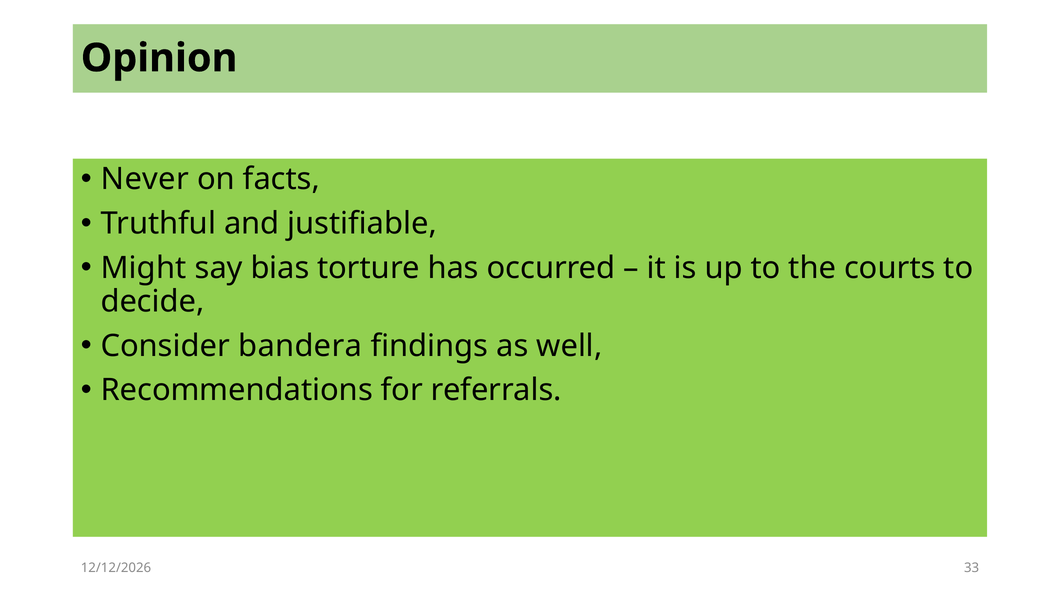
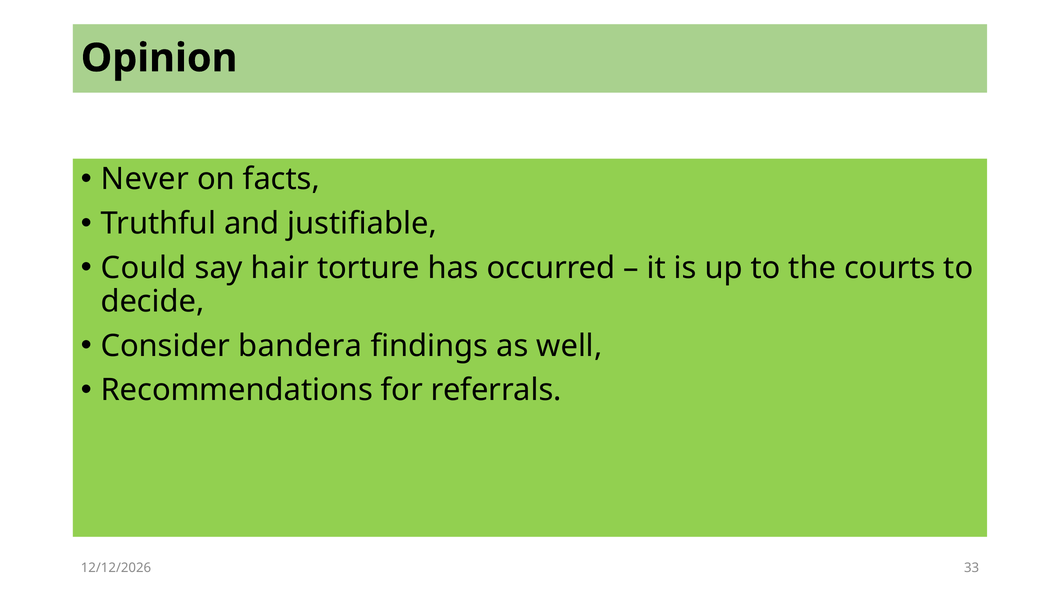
Might: Might -> Could
bias: bias -> hair
